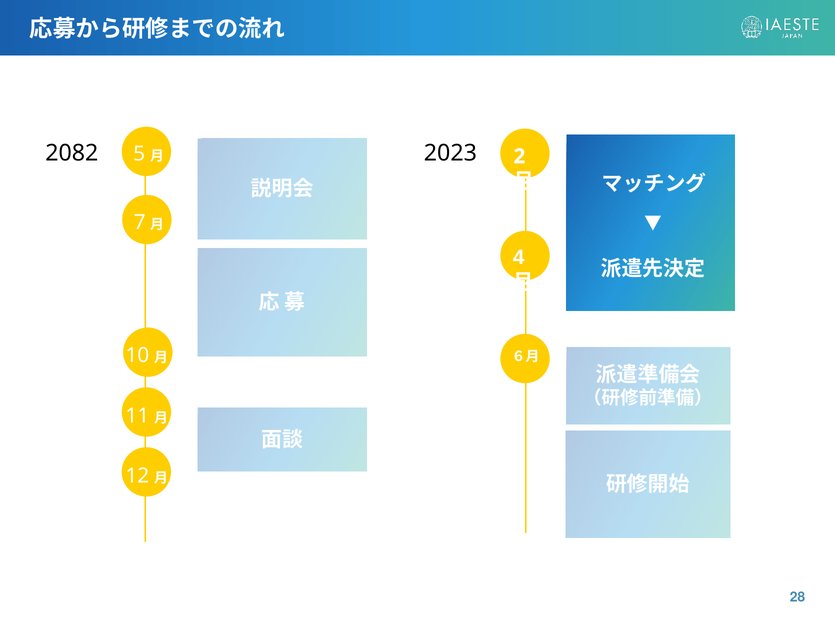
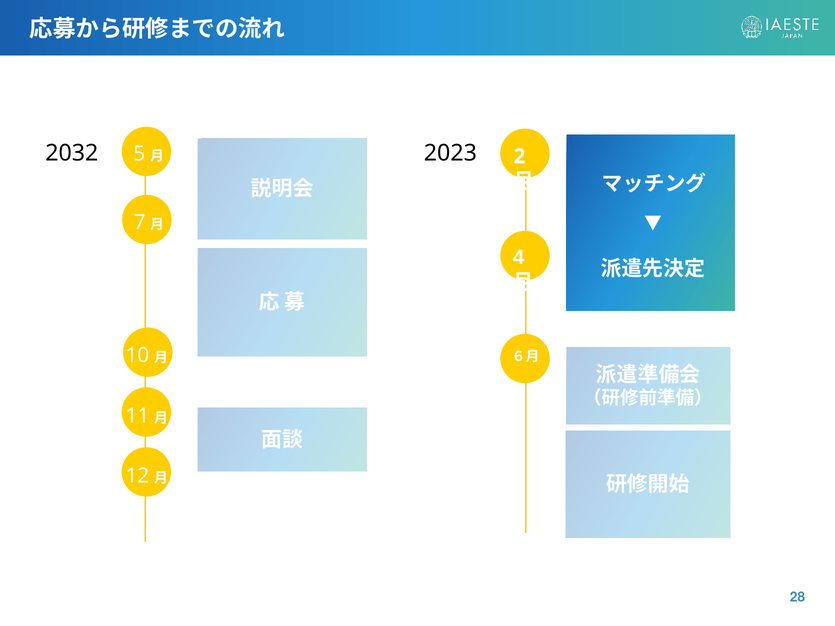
2082: 2082 -> 2032
